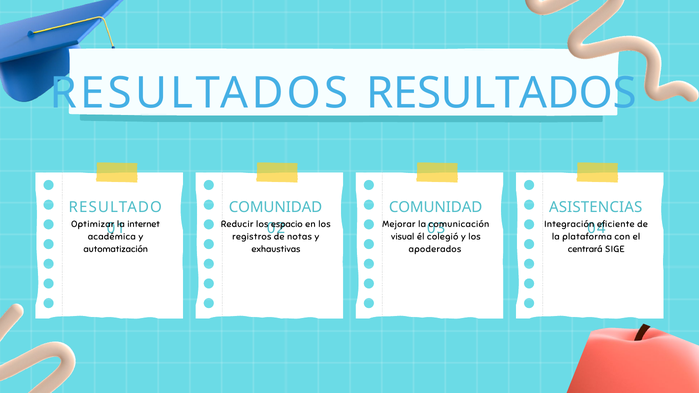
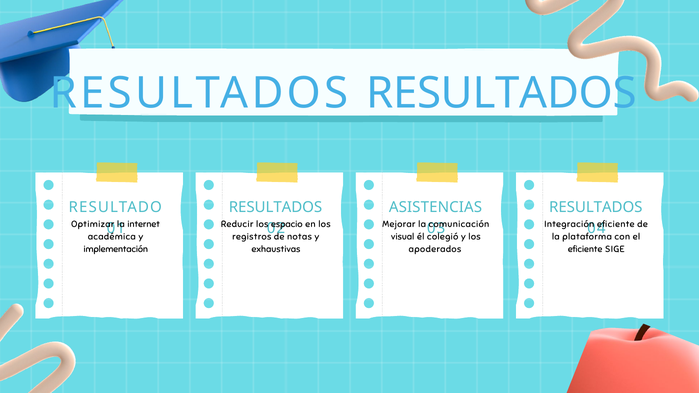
COMUNIDAD at (276, 207): COMUNIDAD -> RESULTADOS
COMUNIDAD at (436, 207): COMUNIDAD -> ASISTENCIAS
ASISTENCIAS at (596, 207): ASISTENCIAS -> RESULTADOS
automatización: automatización -> implementación
centrará at (585, 249): centrará -> eficiente
